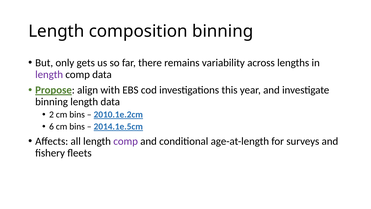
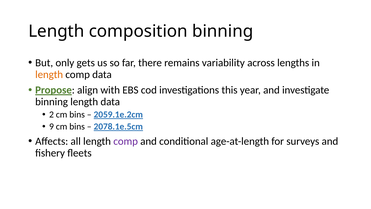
length at (49, 74) colour: purple -> orange
2010.1e.2cm: 2010.1e.2cm -> 2059.1e.2cm
6: 6 -> 9
2014.1e.5cm: 2014.1e.5cm -> 2078.1e.5cm
